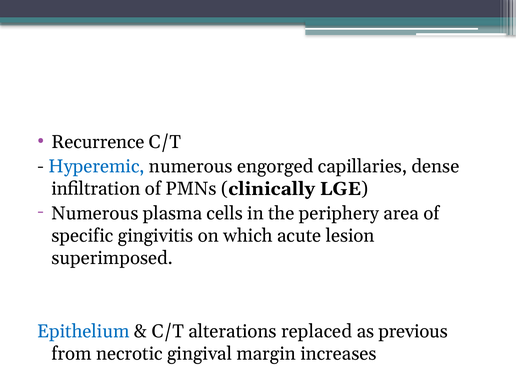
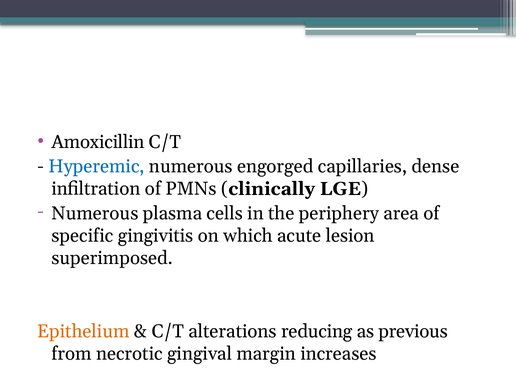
Recurrence: Recurrence -> Amoxicillin
Epithelium colour: blue -> orange
replaced: replaced -> reducing
